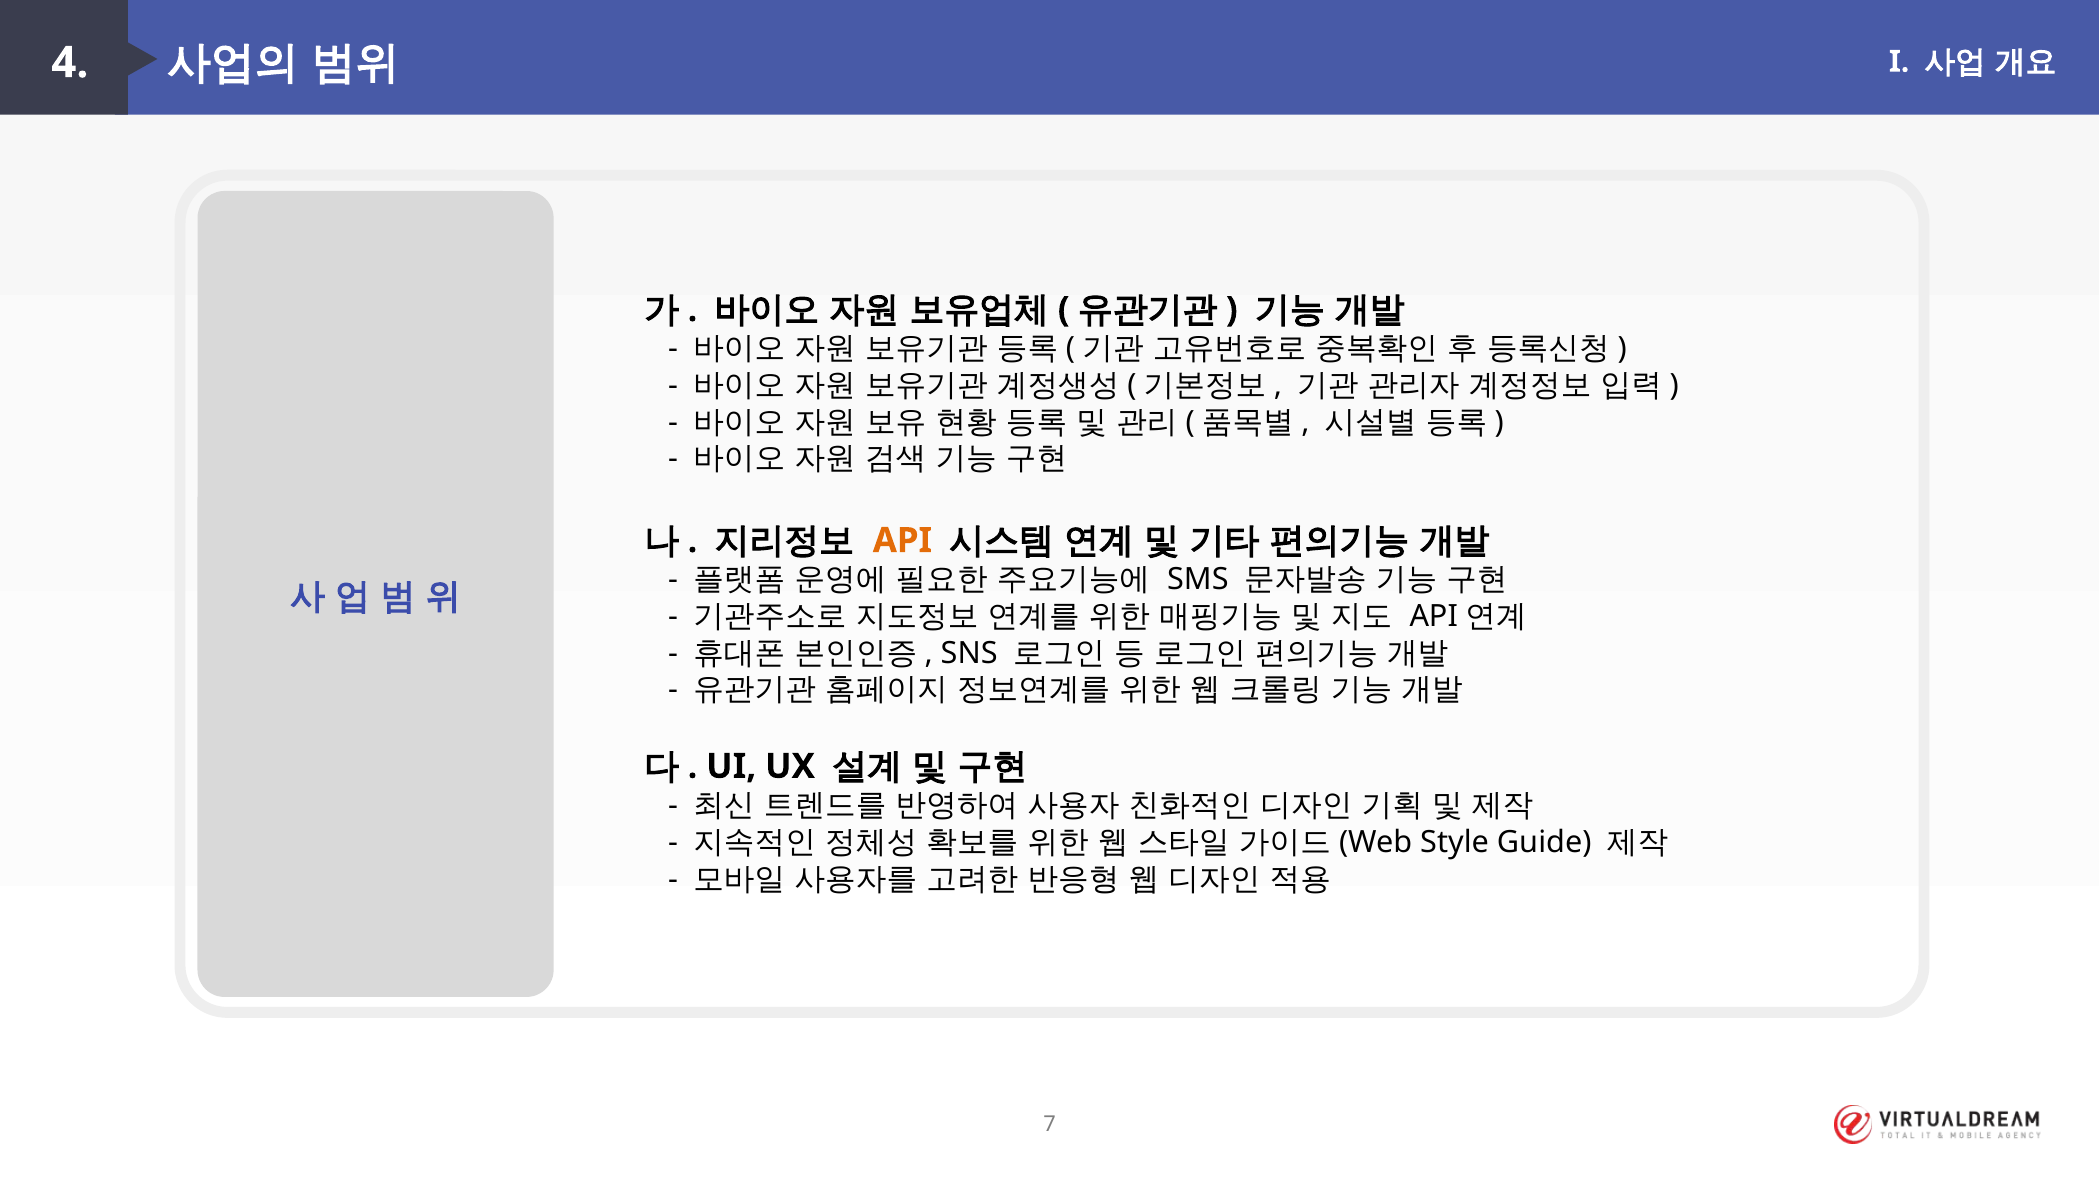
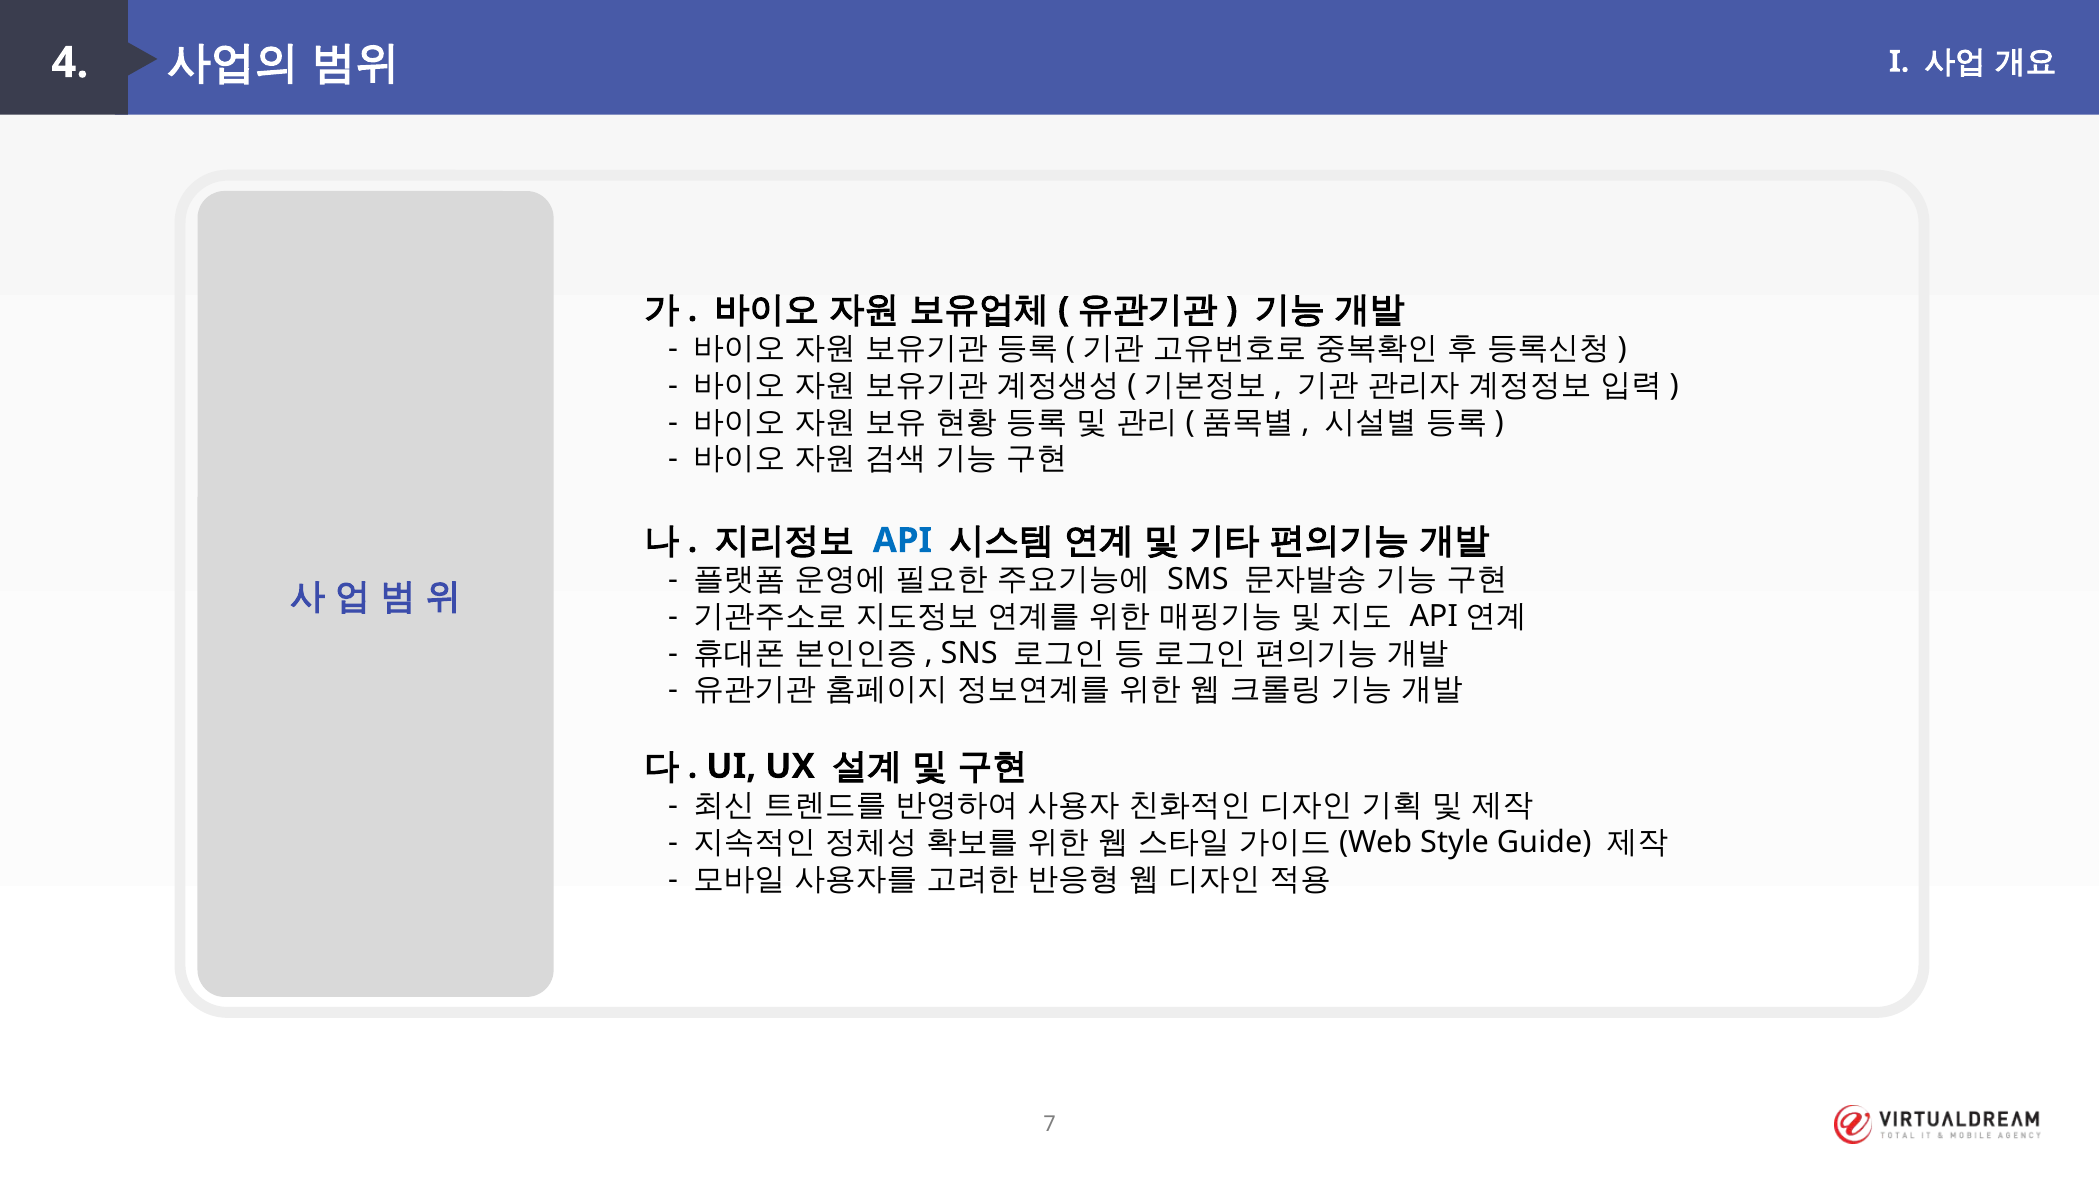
API colour: orange -> blue
